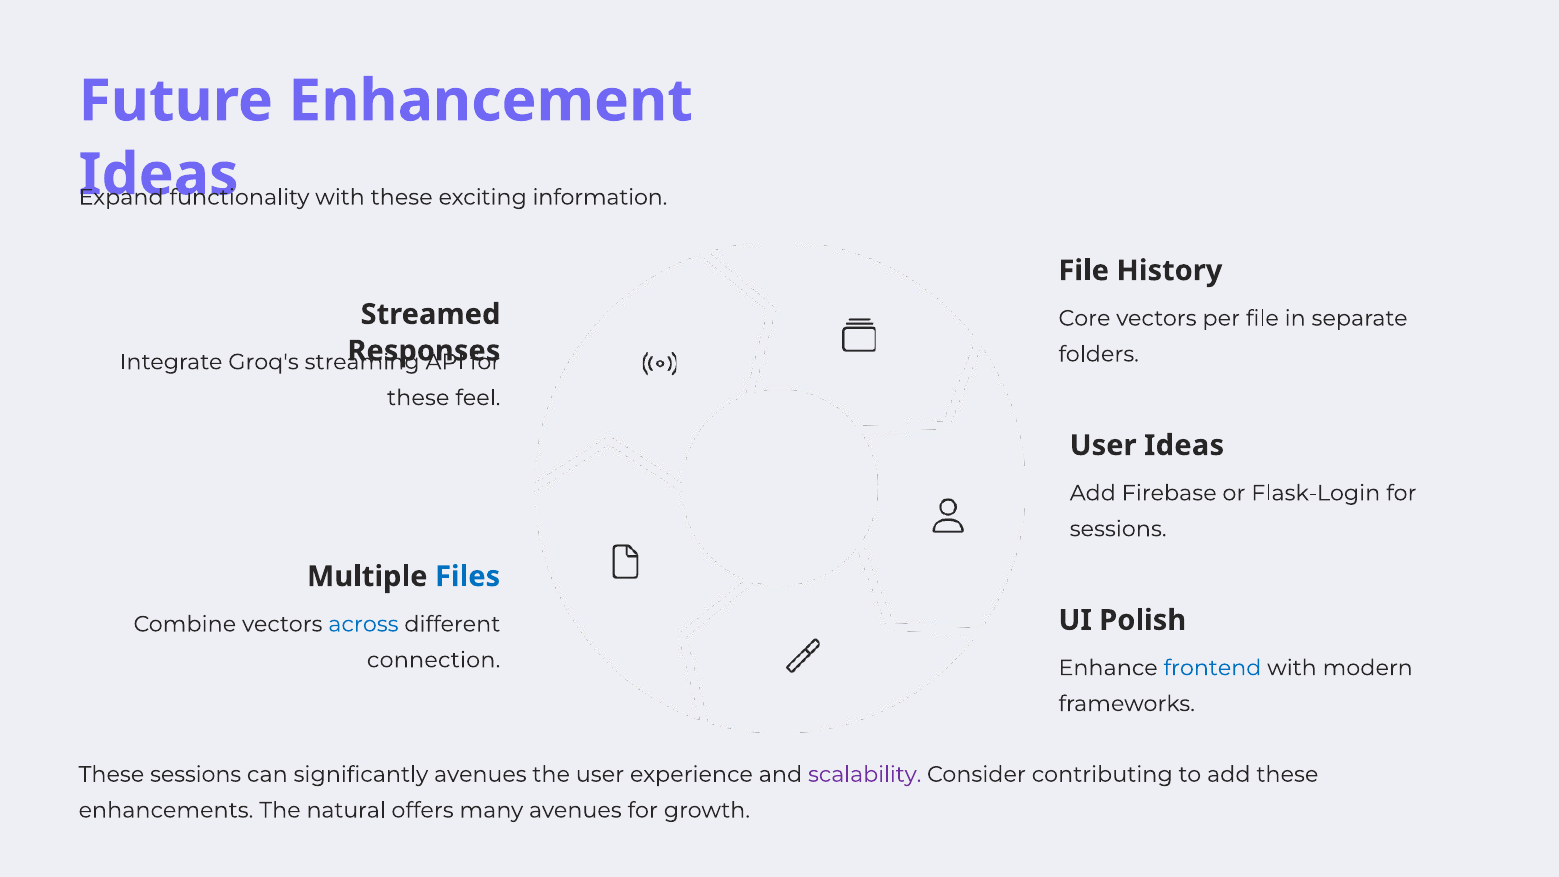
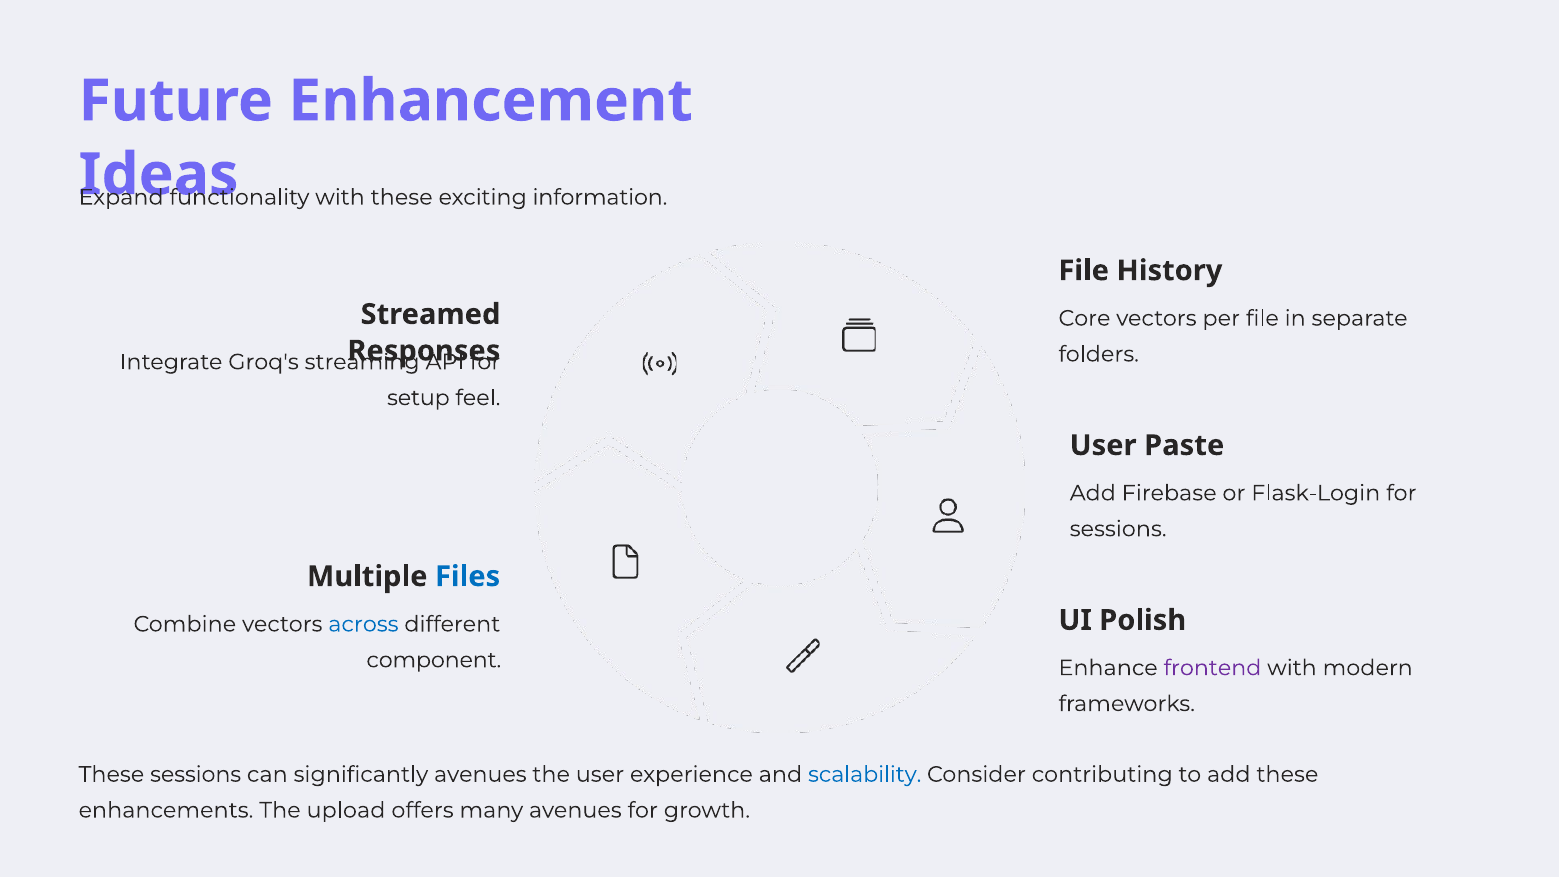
these at (418, 398): these -> setup
User Ideas: Ideas -> Paste
connection: connection -> component
frontend colour: blue -> purple
scalability colour: purple -> blue
natural: natural -> upload
